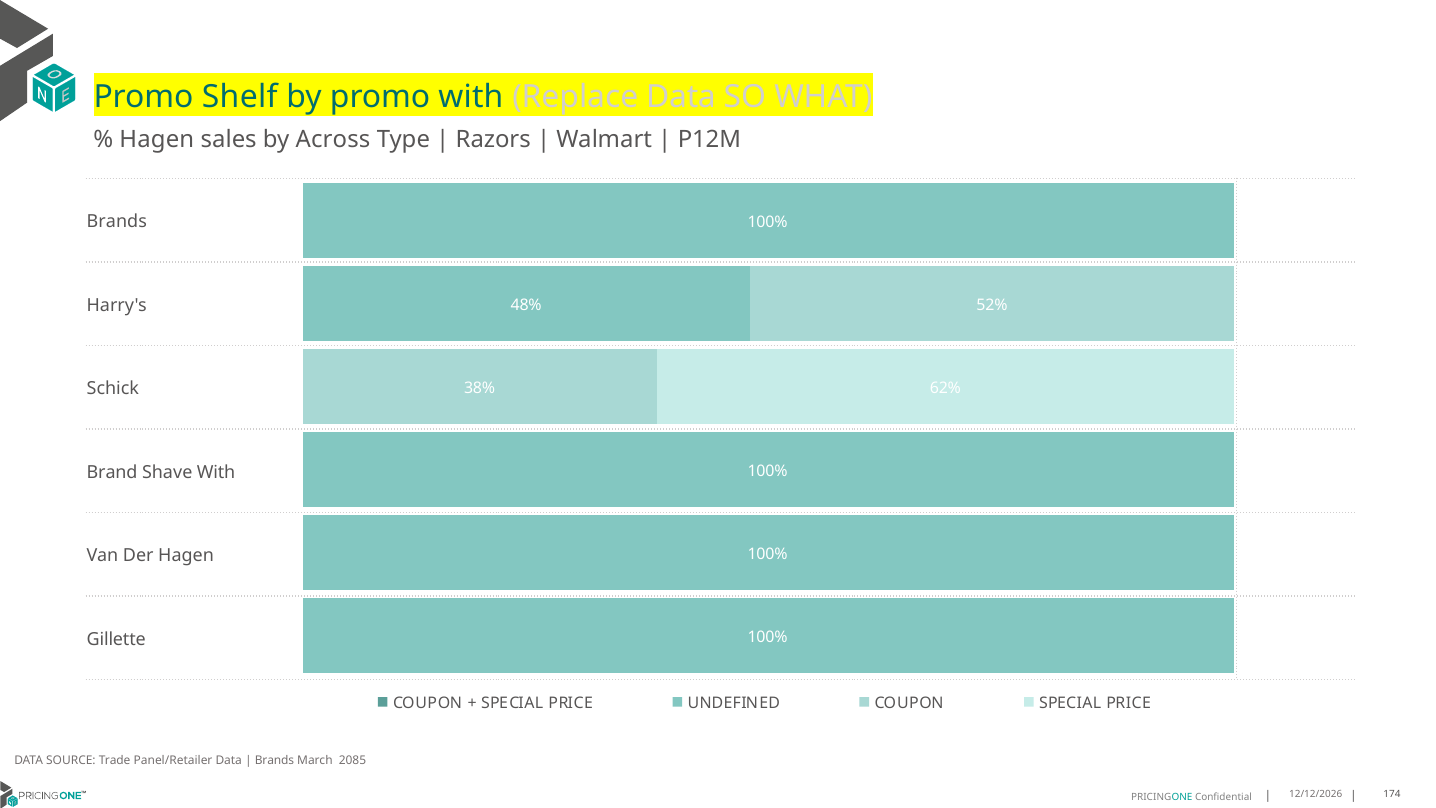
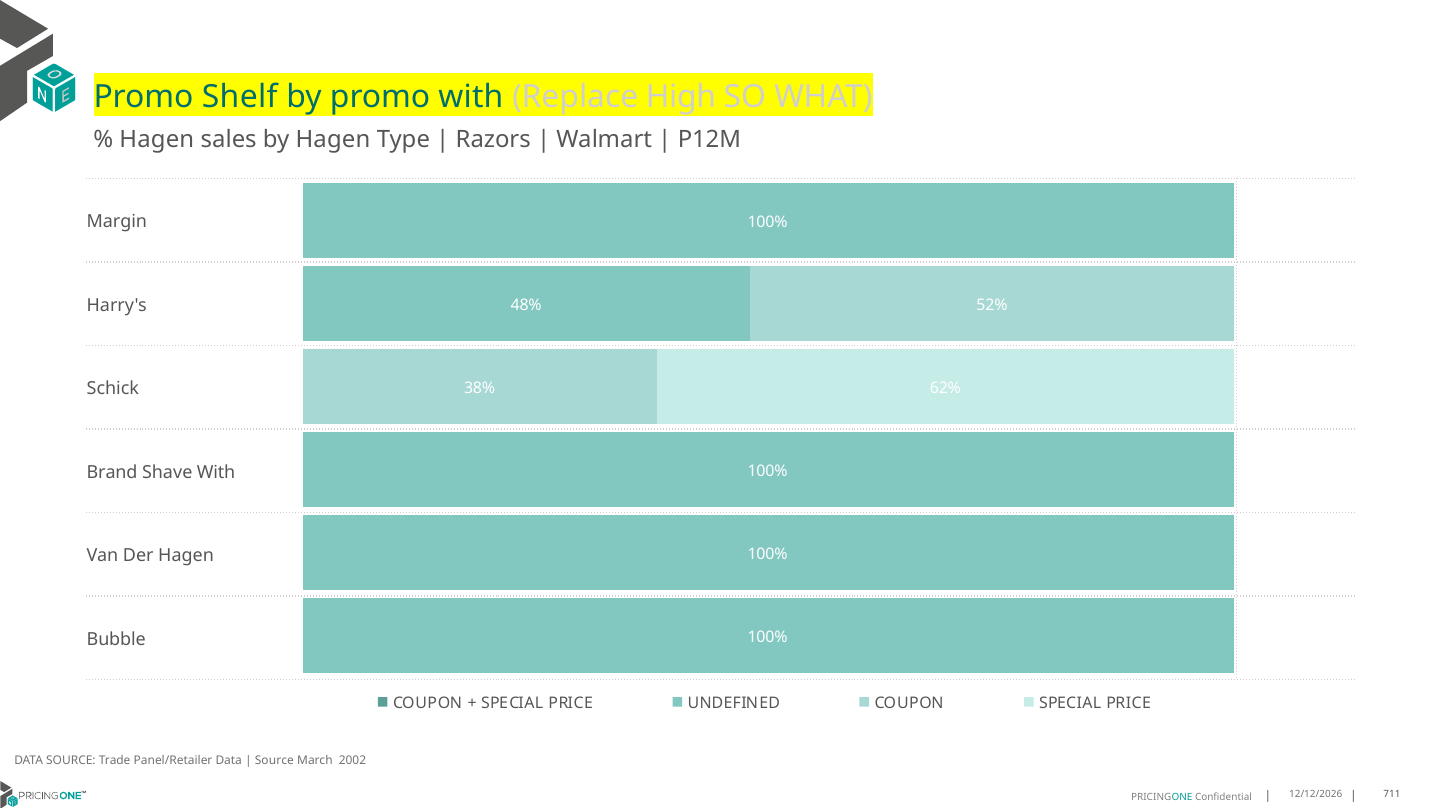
Replace Data: Data -> High
by Across: Across -> Hagen
Brands at (117, 222): Brands -> Margin
Gillette: Gillette -> Bubble
Brands at (274, 761): Brands -> Source
2085: 2085 -> 2002
174: 174 -> 711
